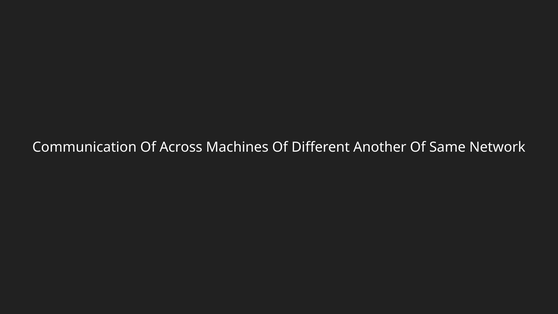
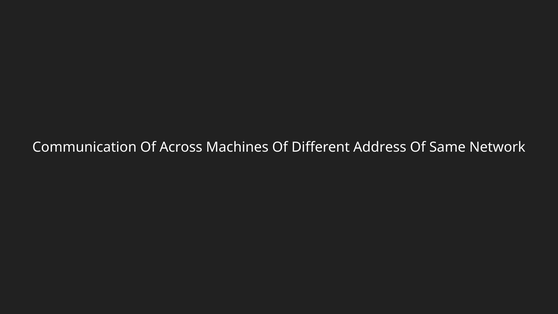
Another: Another -> Address
